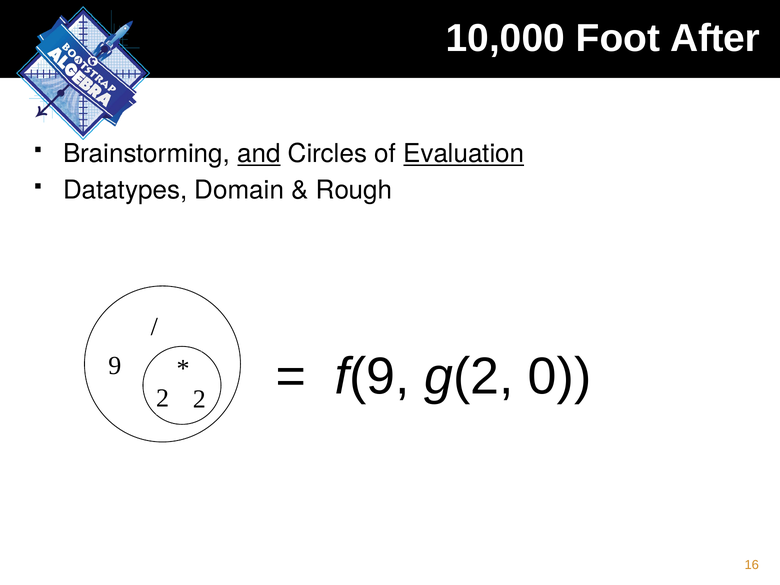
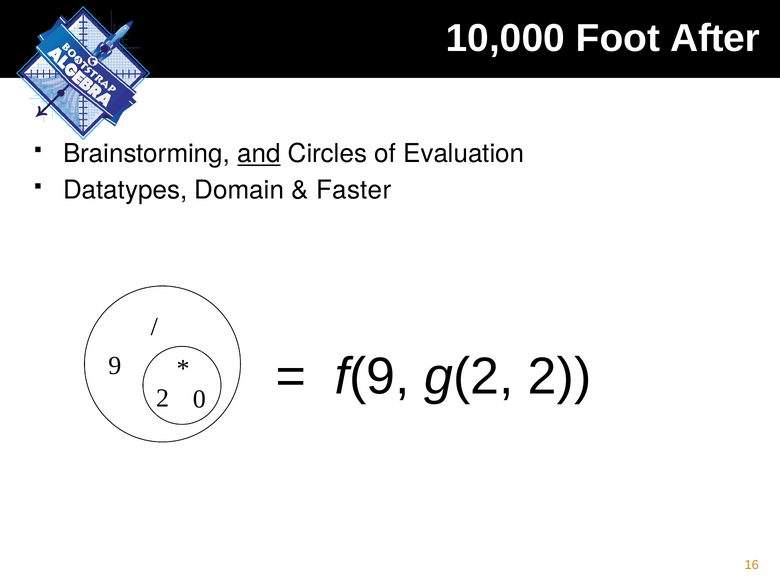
Evaluation underline: present -> none
Rough: Rough -> Faster
g(2 0: 0 -> 2
2 2: 2 -> 0
